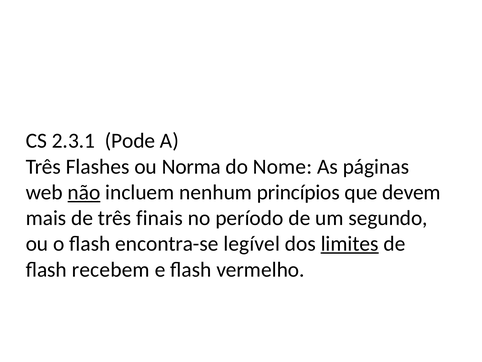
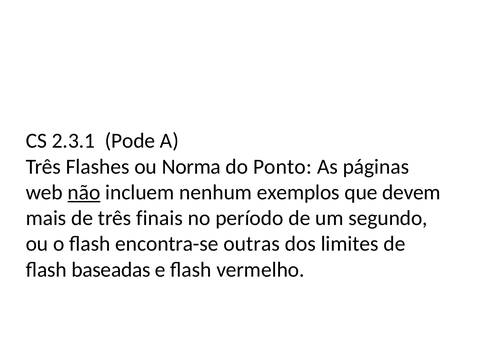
Nome: Nome -> Ponto
princípios: princípios -> exemplos
legível: legível -> outras
limites underline: present -> none
recebem: recebem -> baseadas
